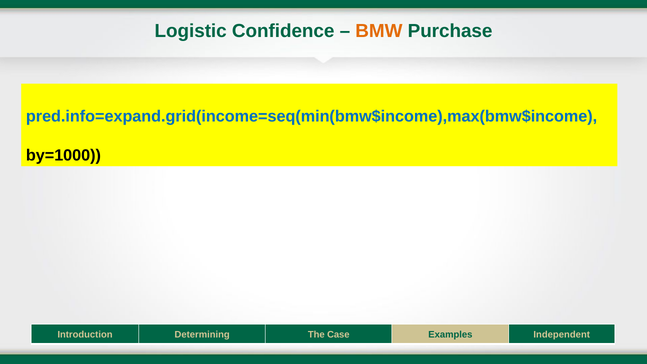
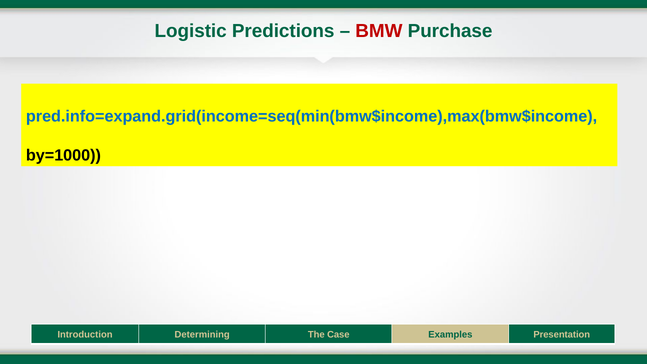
Confidence: Confidence -> Predictions
BMW colour: orange -> red
Independent: Independent -> Presentation
